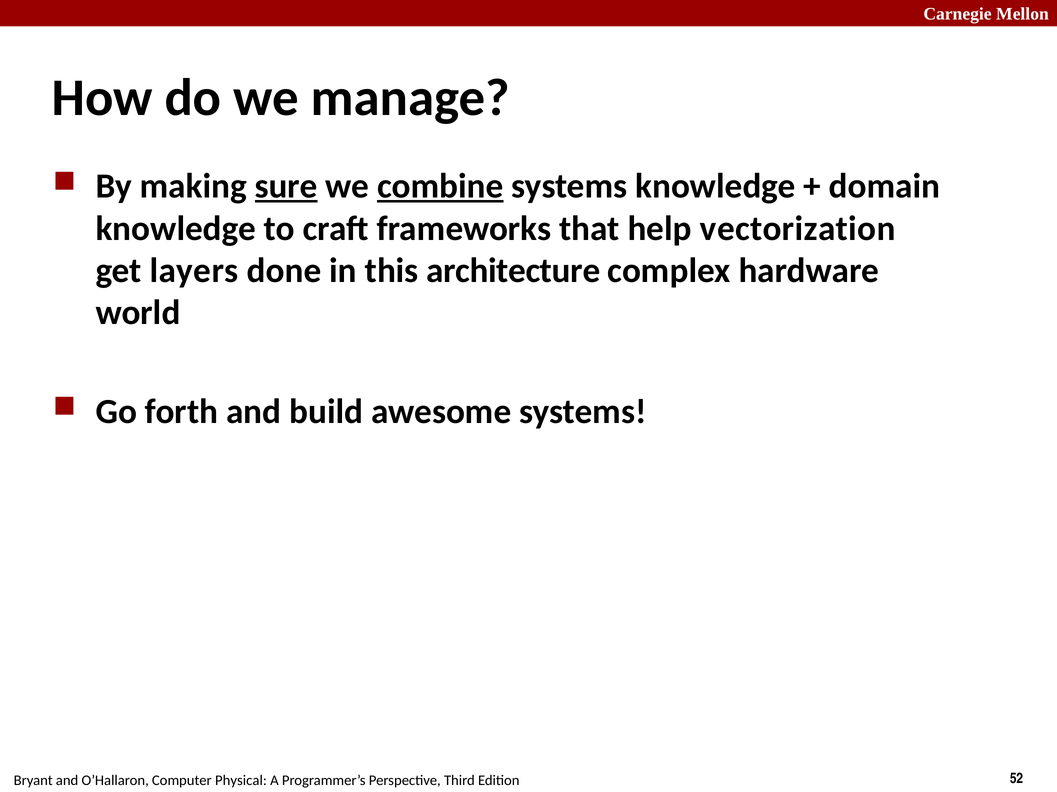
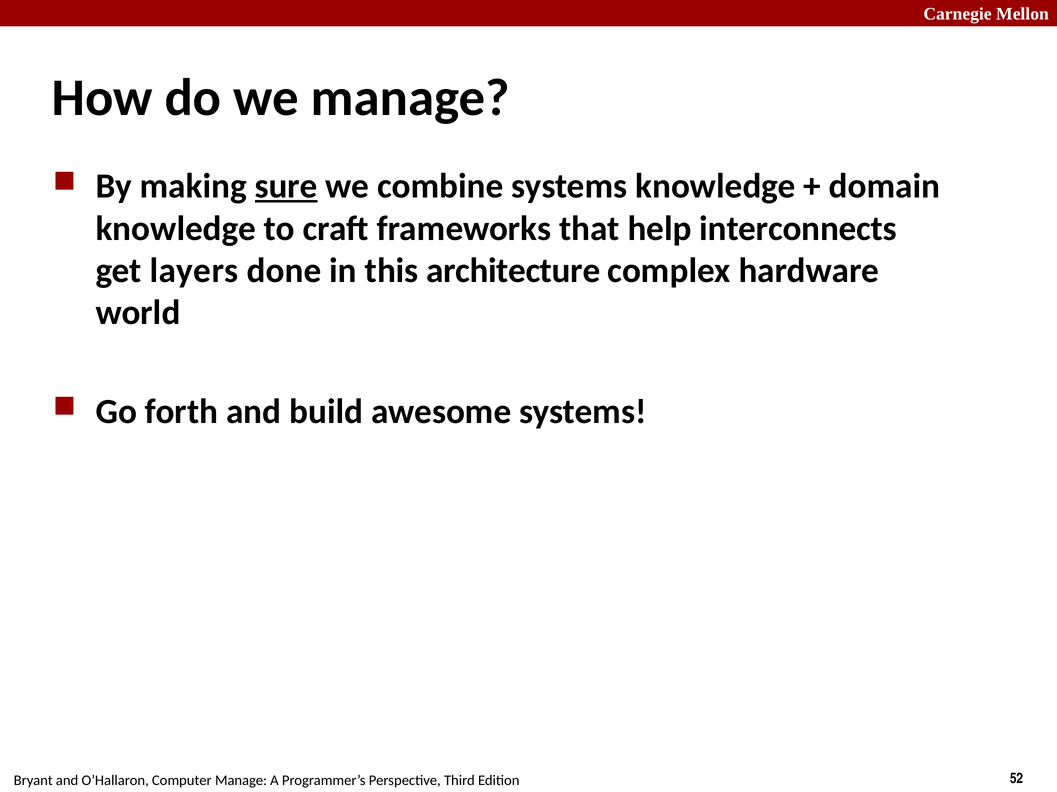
combine underline: present -> none
vectorization: vectorization -> interconnects
Physical at (241, 781): Physical -> Manage
